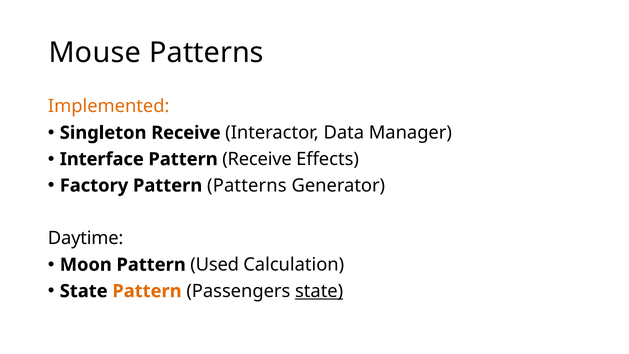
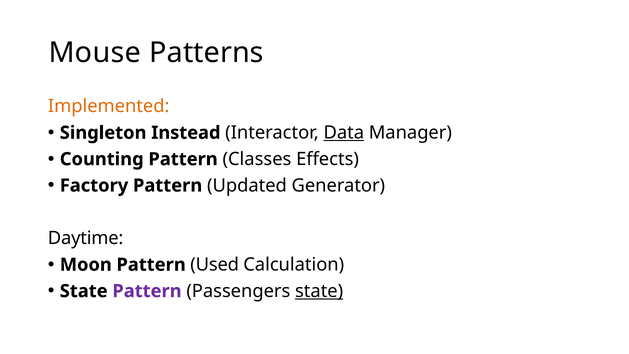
Singleton Receive: Receive -> Instead
Data underline: none -> present
Interface: Interface -> Counting
Pattern Receive: Receive -> Classes
Pattern Patterns: Patterns -> Updated
Pattern at (147, 291) colour: orange -> purple
